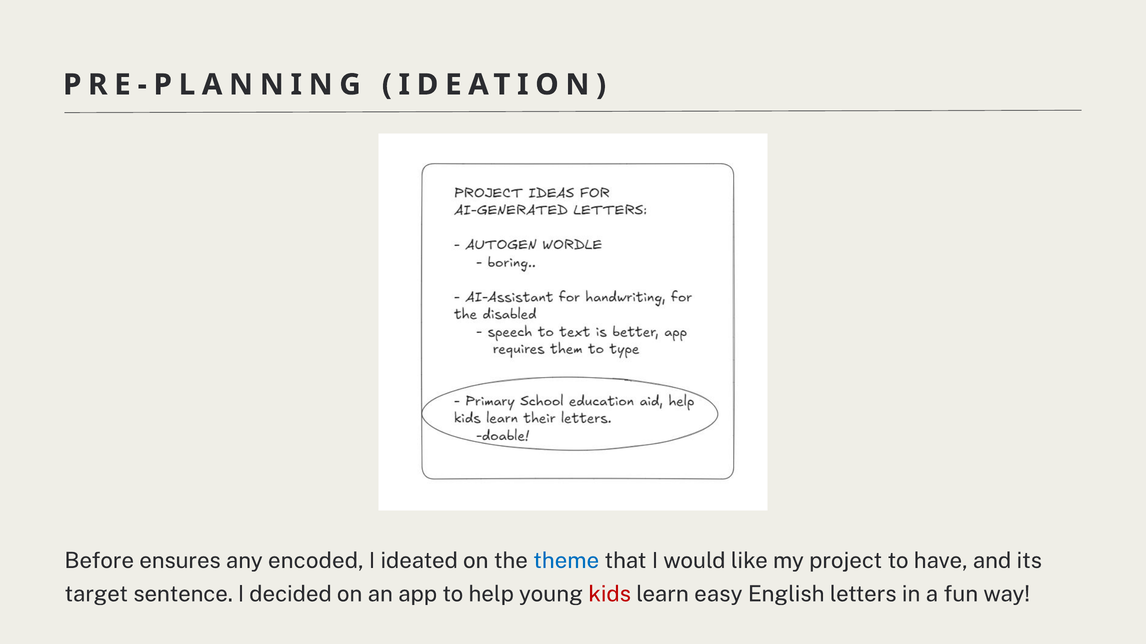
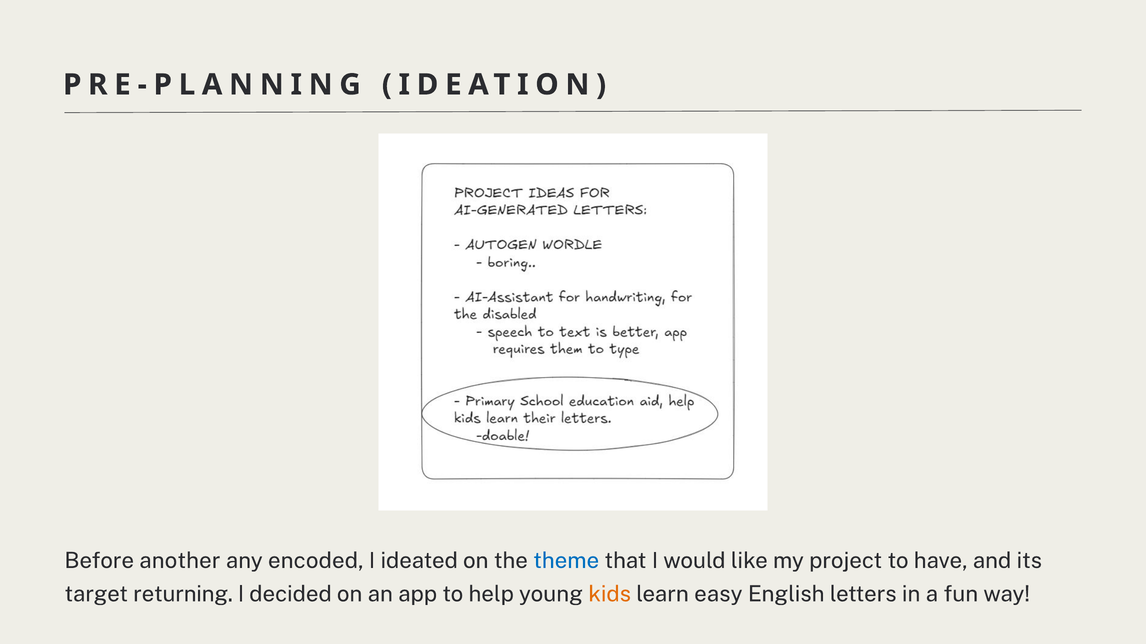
ensures: ensures -> another
sentence: sentence -> returning
kids colour: red -> orange
